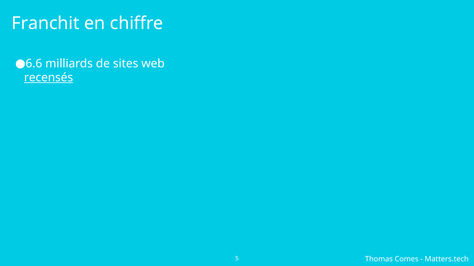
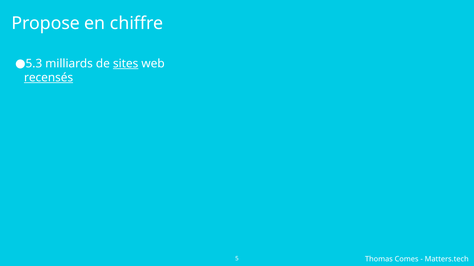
Franchit: Franchit -> Propose
6.6: 6.6 -> 5.3
sites underline: none -> present
